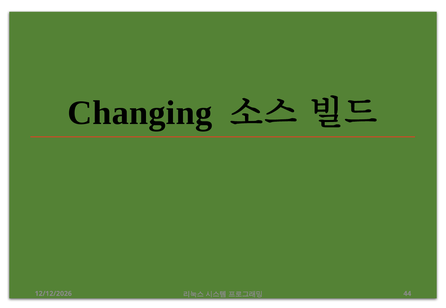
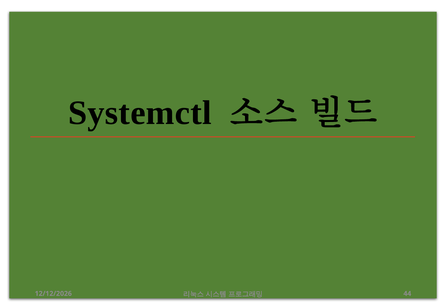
Changing: Changing -> Systemctl
